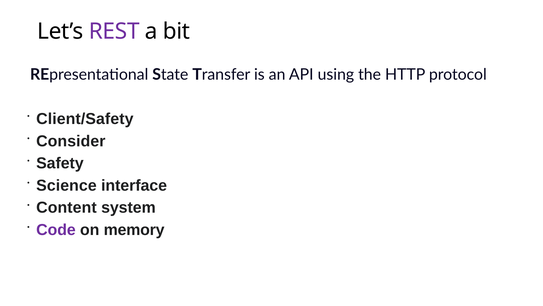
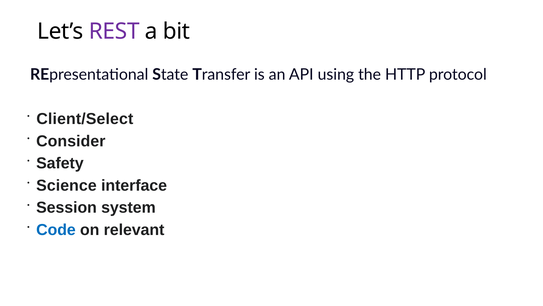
Client/Safety: Client/Safety -> Client/Select
Content: Content -> Session
Code colour: purple -> blue
memory: memory -> relevant
